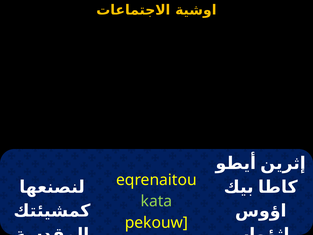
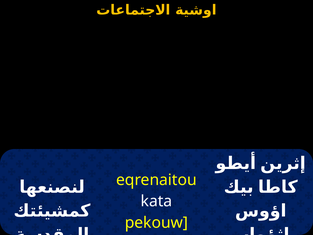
kata colour: light green -> white
